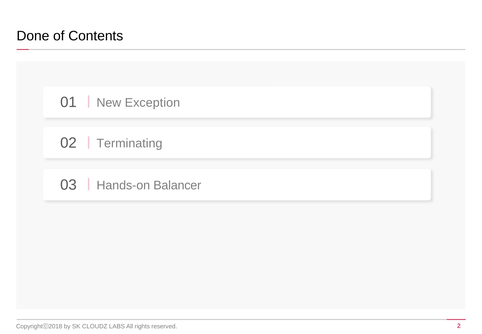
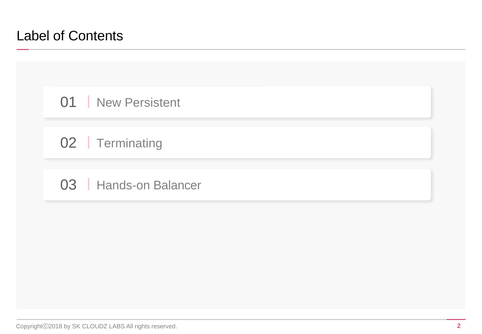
Done: Done -> Label
Exception: Exception -> Persistent
